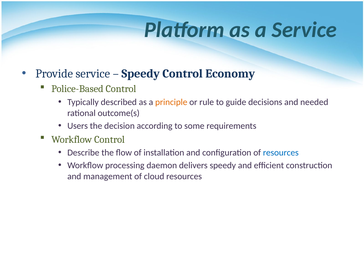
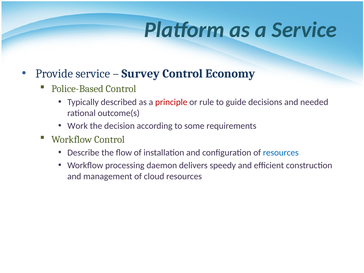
Speedy at (141, 74): Speedy -> Survey
principle colour: orange -> red
Users: Users -> Work
